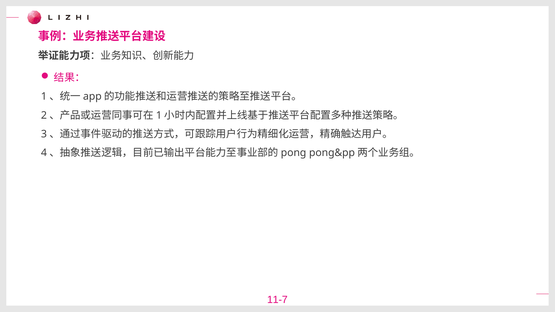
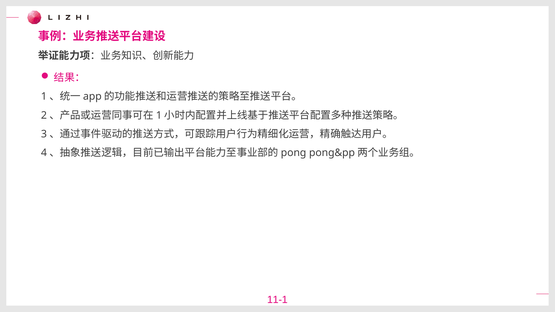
11-7: 11-7 -> 11-1
